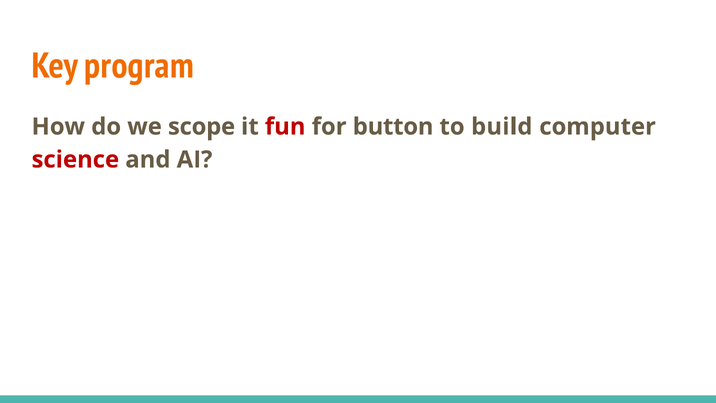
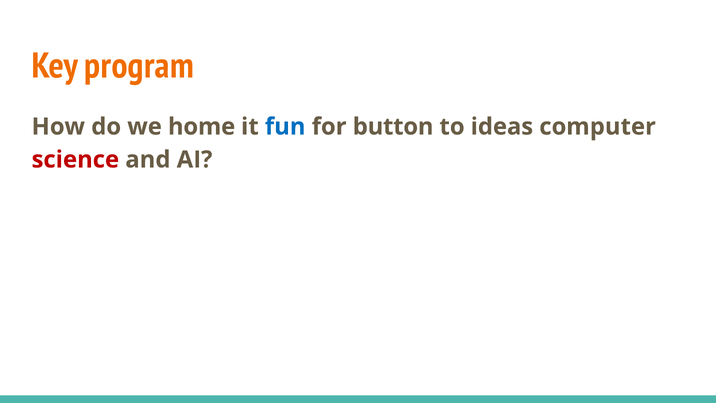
scope: scope -> home
fun colour: red -> blue
build: build -> ideas
